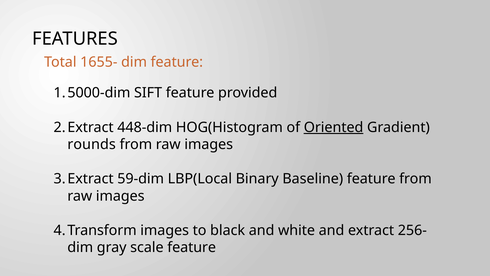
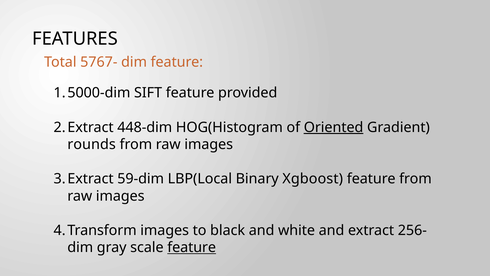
1655-: 1655- -> 5767-
Baseline: Baseline -> Xgboost
feature at (192, 247) underline: none -> present
